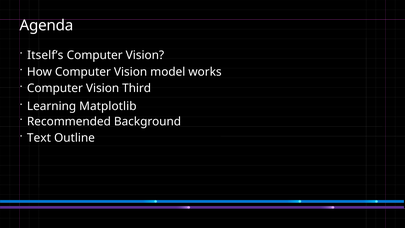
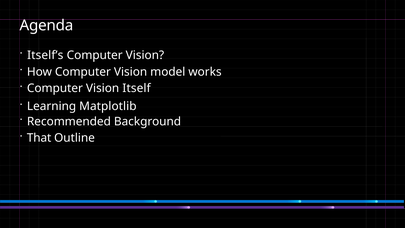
Third: Third -> Itself
Text: Text -> That
